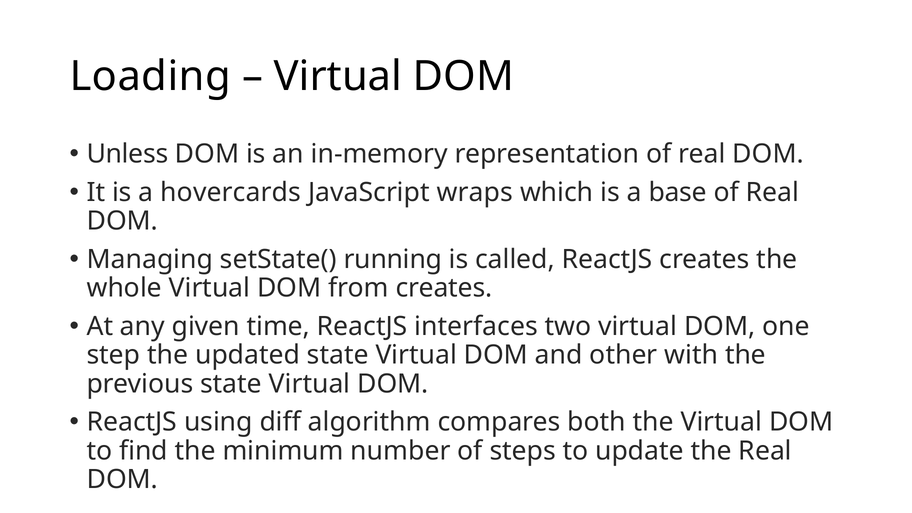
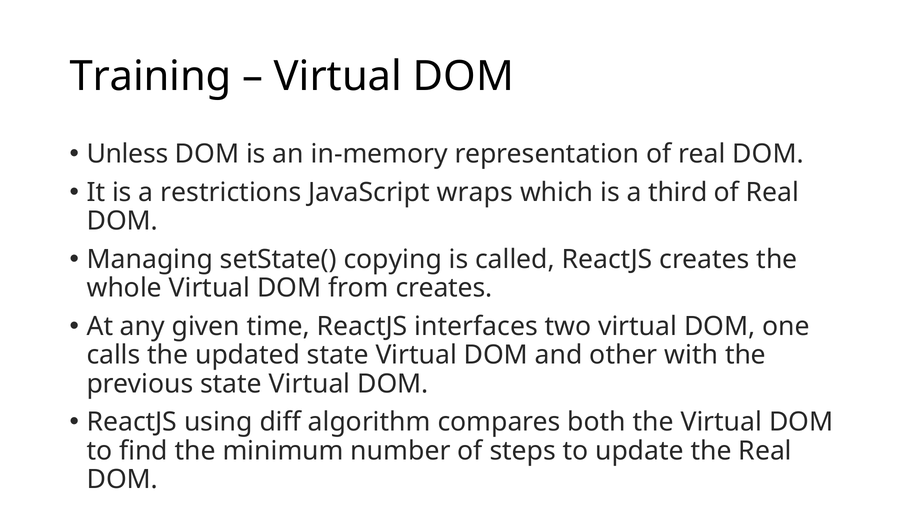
Loading: Loading -> Training
hovercards: hovercards -> restrictions
base: base -> third
running: running -> copying
step: step -> calls
